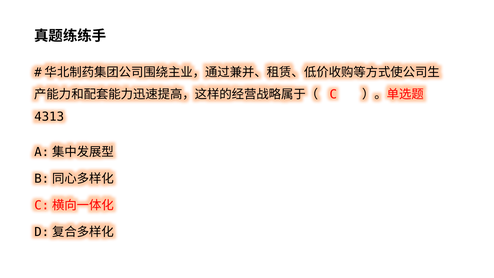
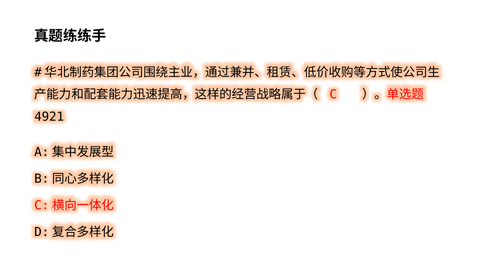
4313: 4313 -> 4921
